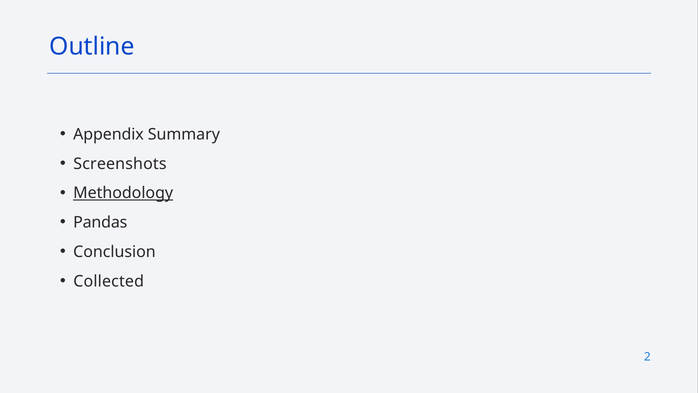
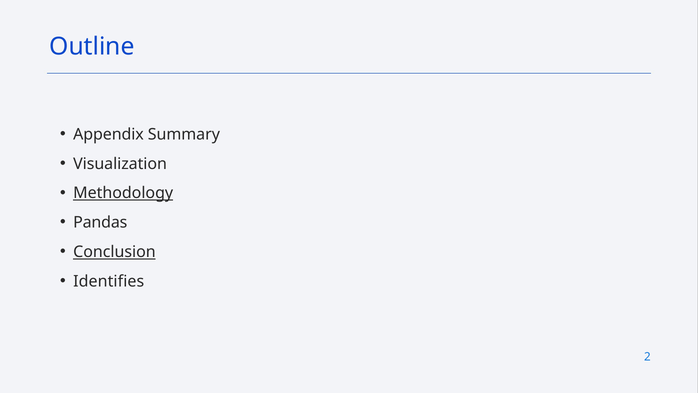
Screenshots: Screenshots -> Visualization
Conclusion underline: none -> present
Collected: Collected -> Identifies
